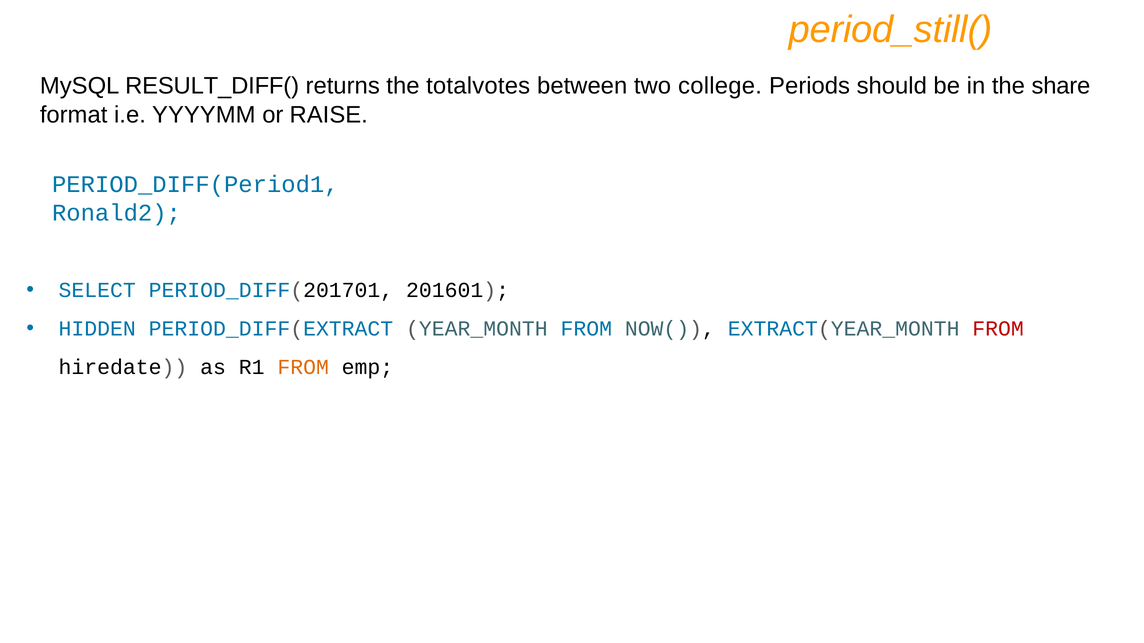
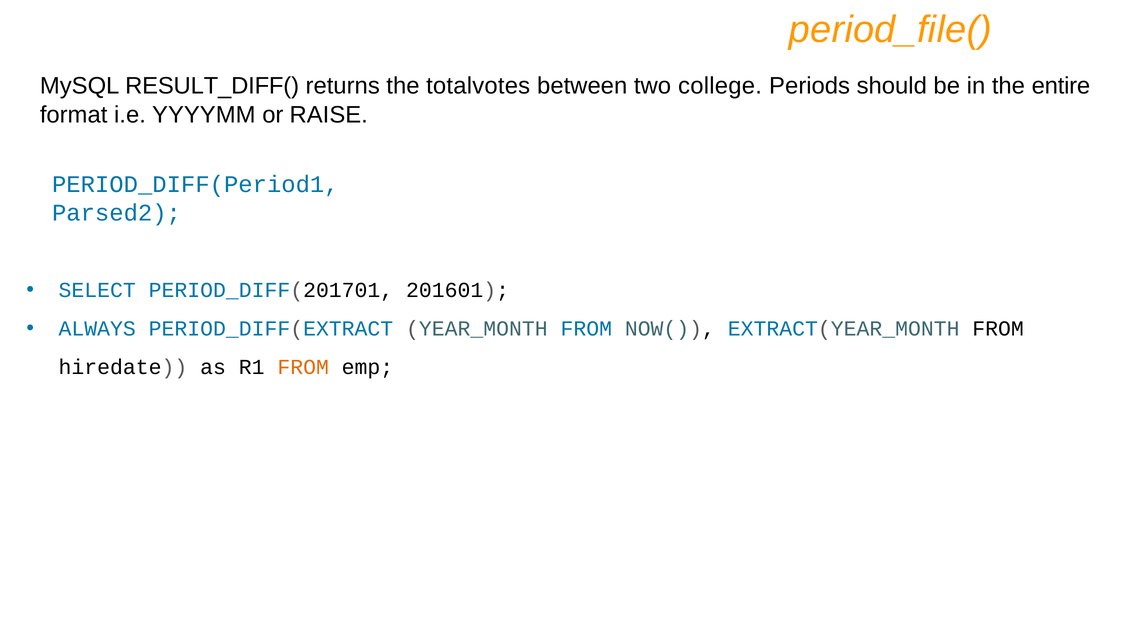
period_still(: period_still( -> period_file(
share: share -> entire
Ronald2: Ronald2 -> Parsed2
HIDDEN: HIDDEN -> ALWAYS
FROM at (998, 329) colour: red -> black
